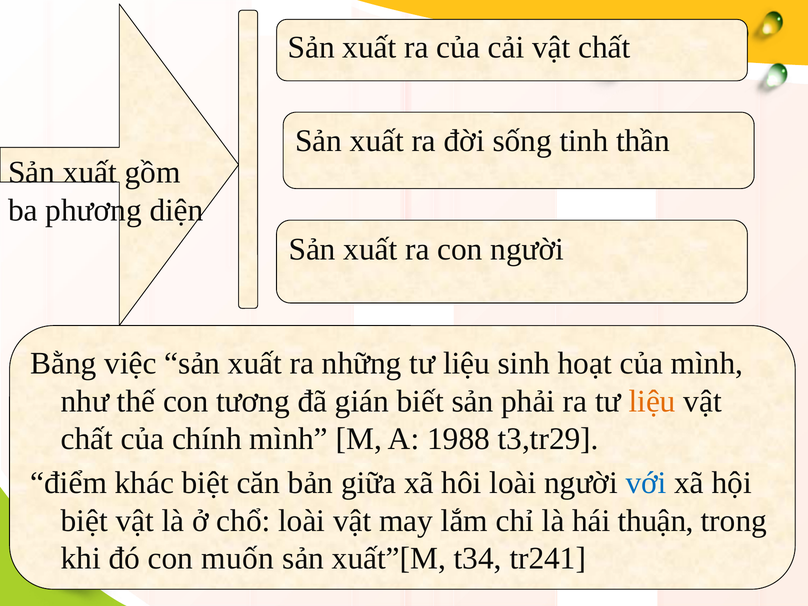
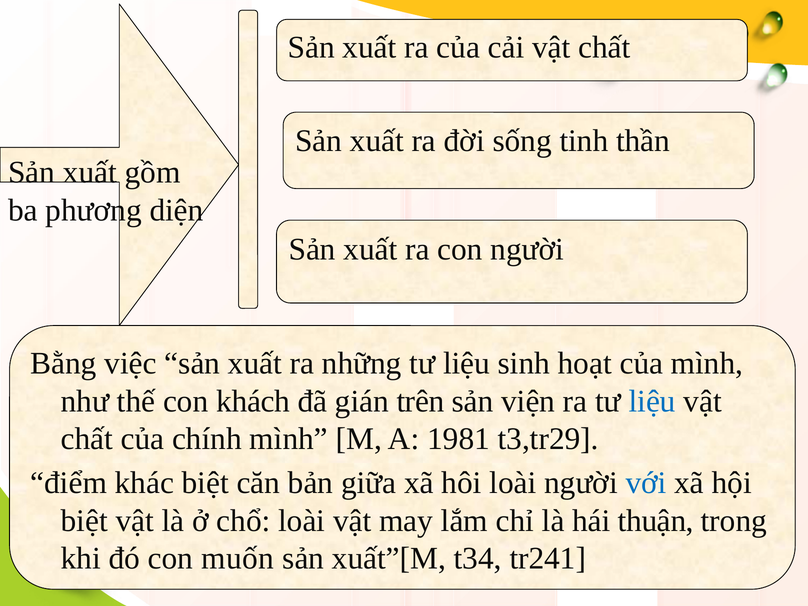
tương: tương -> khách
biết: biết -> trên
phải: phải -> viện
liệu at (652, 401) colour: orange -> blue
1988: 1988 -> 1981
